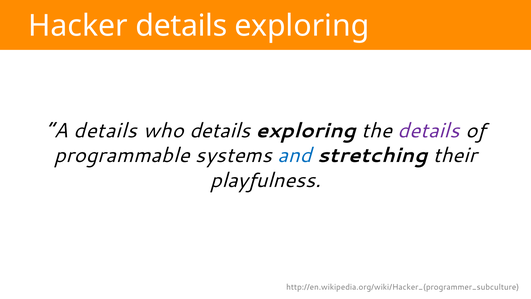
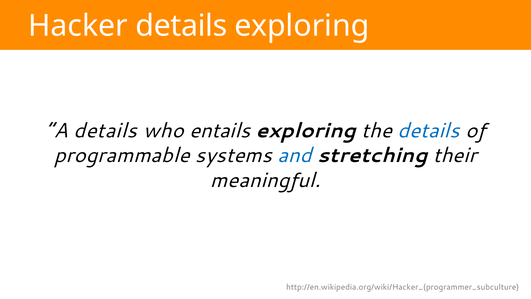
who details: details -> entails
details at (429, 130) colour: purple -> blue
playfulness: playfulness -> meaningful
